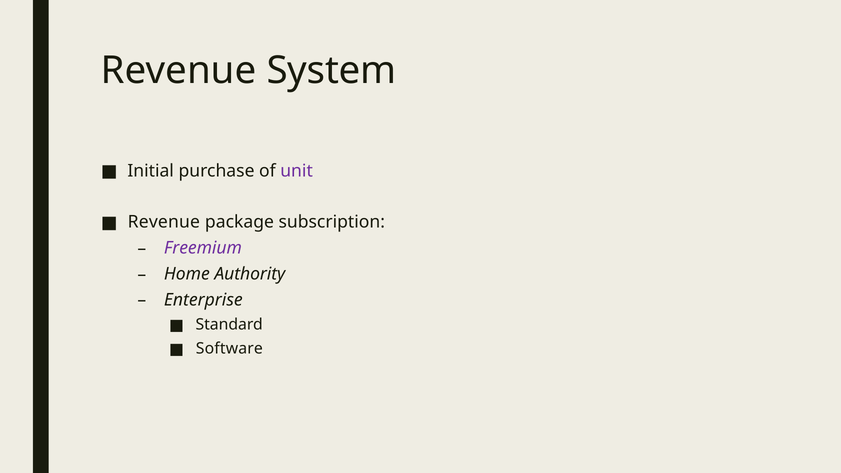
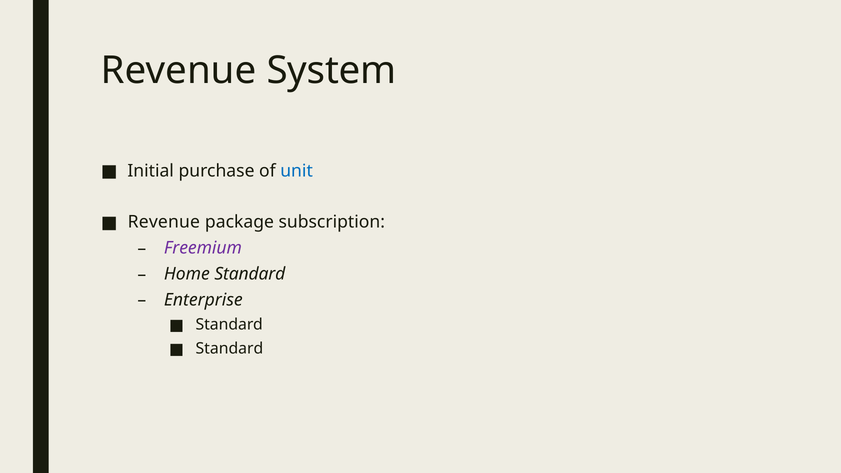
unit colour: purple -> blue
Home Authority: Authority -> Standard
Software at (229, 349): Software -> Standard
